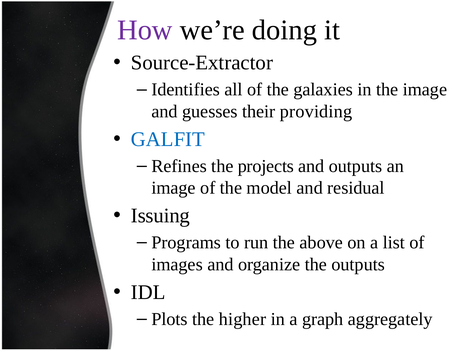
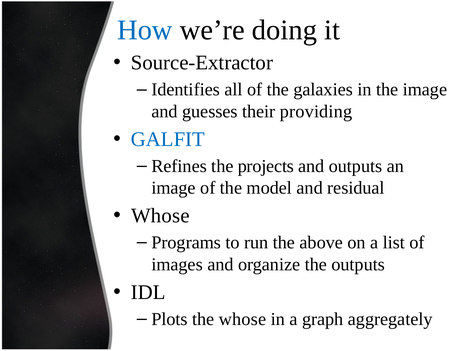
How colour: purple -> blue
Issuing at (160, 216): Issuing -> Whose
the higher: higher -> whose
